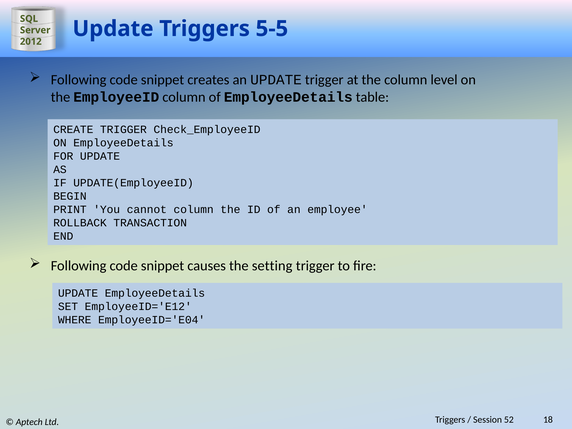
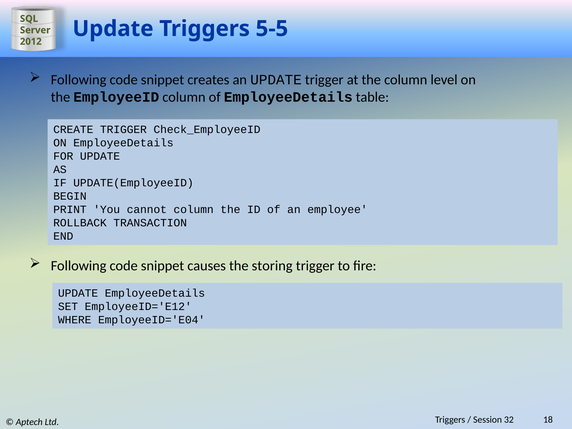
setting: setting -> storing
52: 52 -> 32
